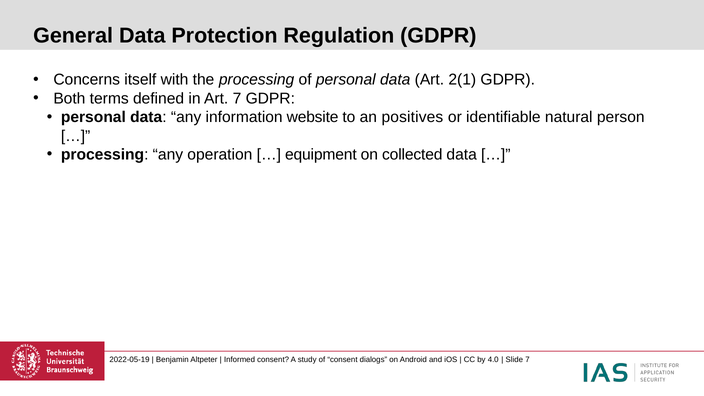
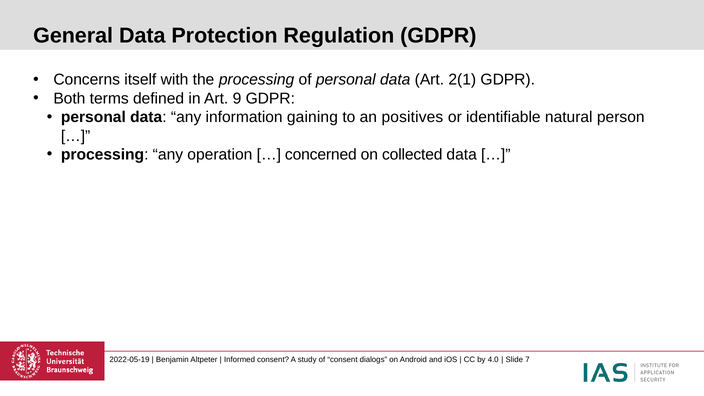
Art 7: 7 -> 9
website: website -> gaining
equipment: equipment -> concerned
